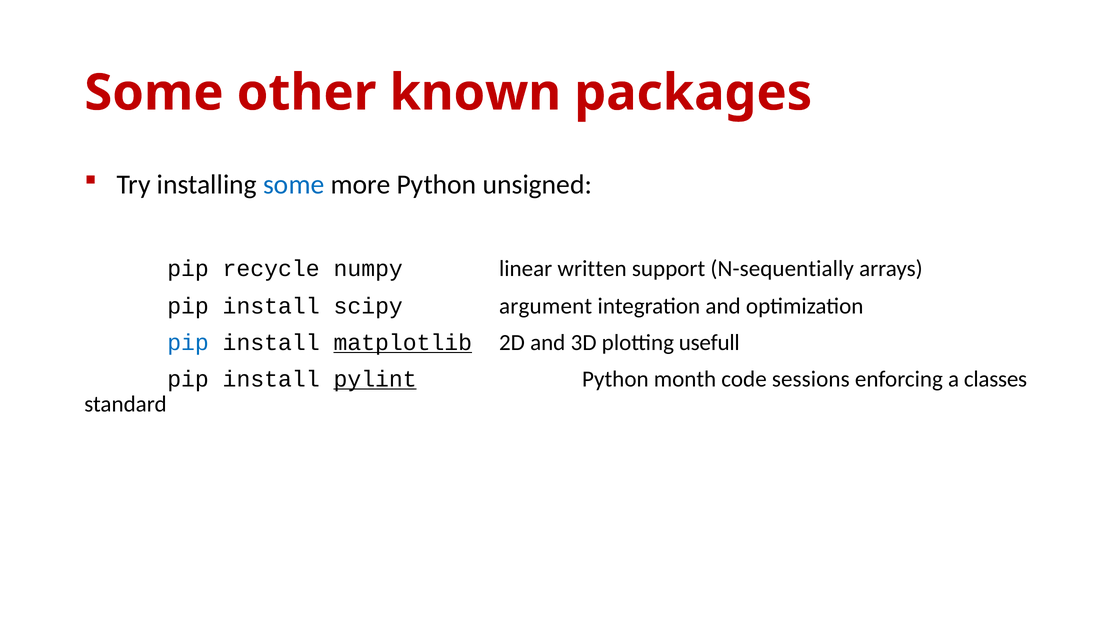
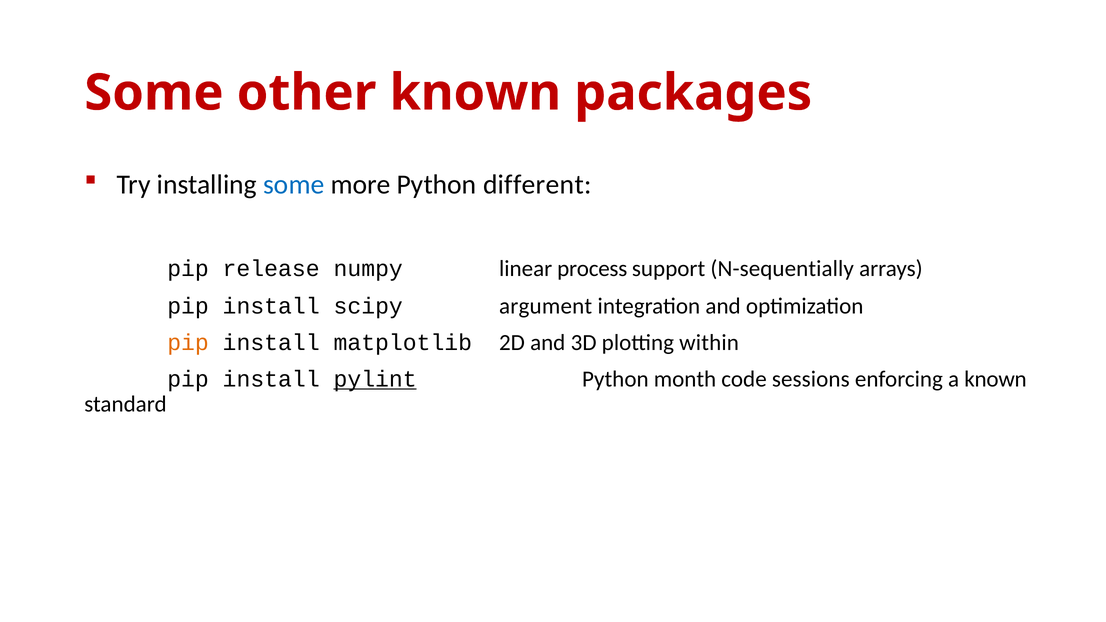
unsigned: unsigned -> different
recycle: recycle -> release
written: written -> process
pip at (188, 343) colour: blue -> orange
matplotlib underline: present -> none
usefull: usefull -> within
a classes: classes -> known
